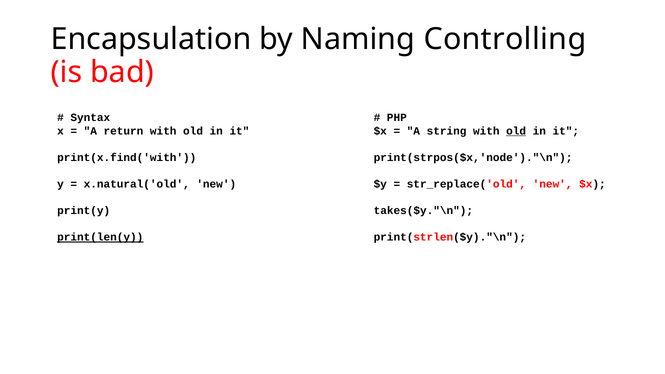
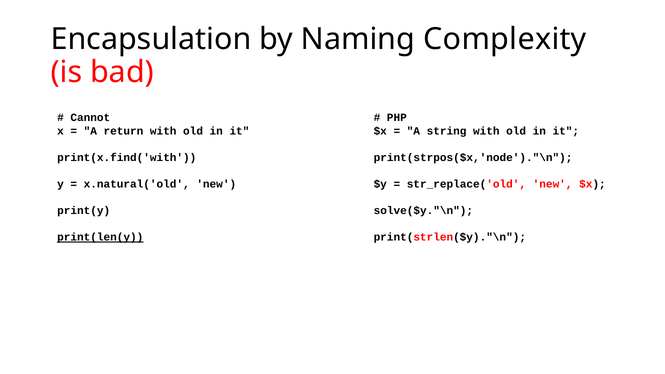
Controlling: Controlling -> Complexity
Syntax: Syntax -> Cannot
old at (516, 131) underline: present -> none
takes($y."\n: takes($y."\n -> solve($y."\n
